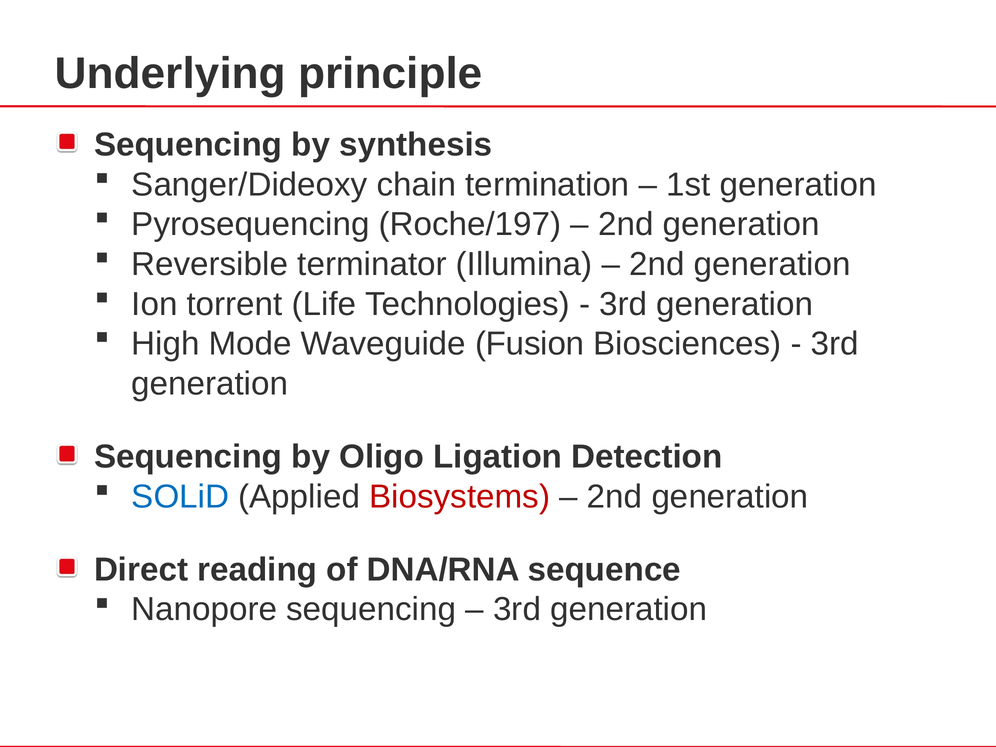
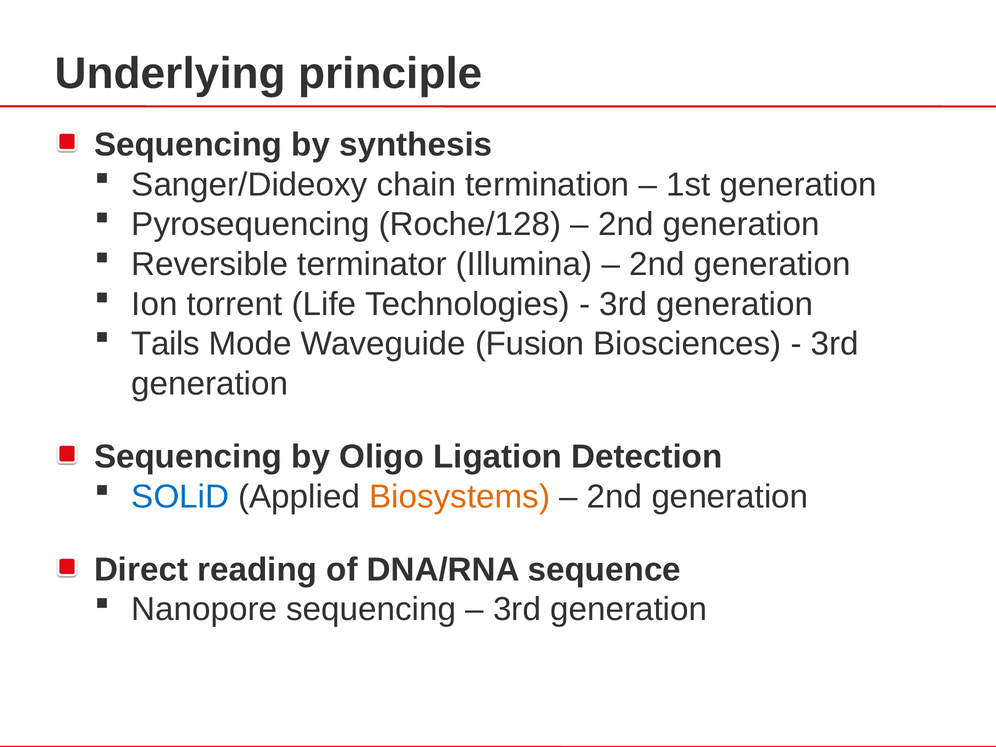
Roche/197: Roche/197 -> Roche/128
High: High -> Tails
Biosystems colour: red -> orange
